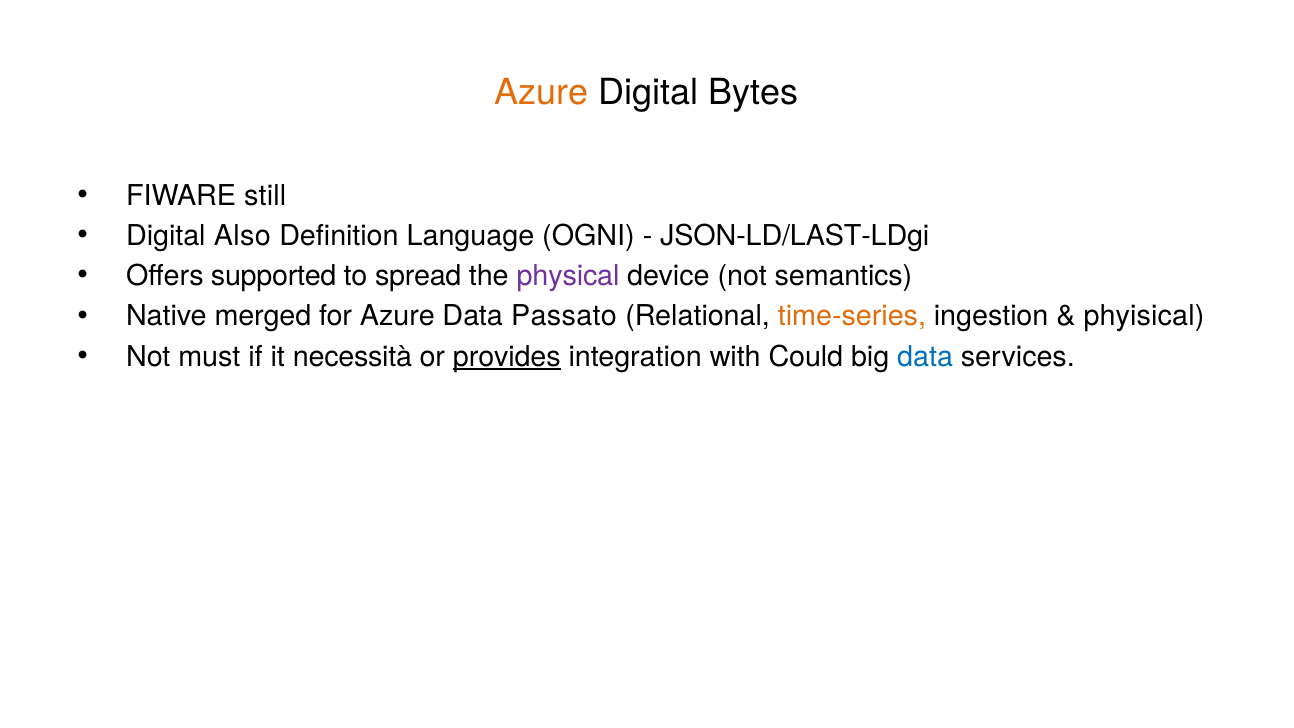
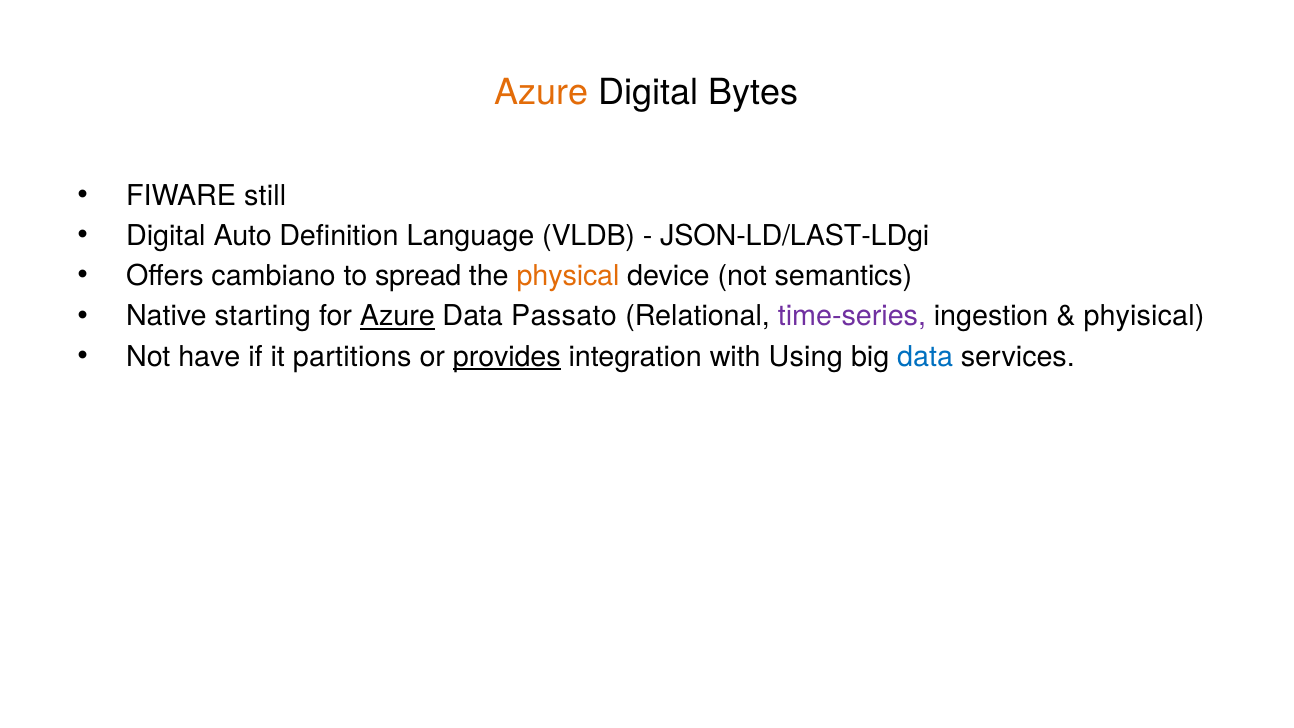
Also: Also -> Auto
OGNI: OGNI -> VLDB
supported: supported -> cambiano
physical colour: purple -> orange
merged: merged -> starting
Azure at (397, 316) underline: none -> present
time-series colour: orange -> purple
must: must -> have
necessità: necessità -> partitions
Could: Could -> Using
